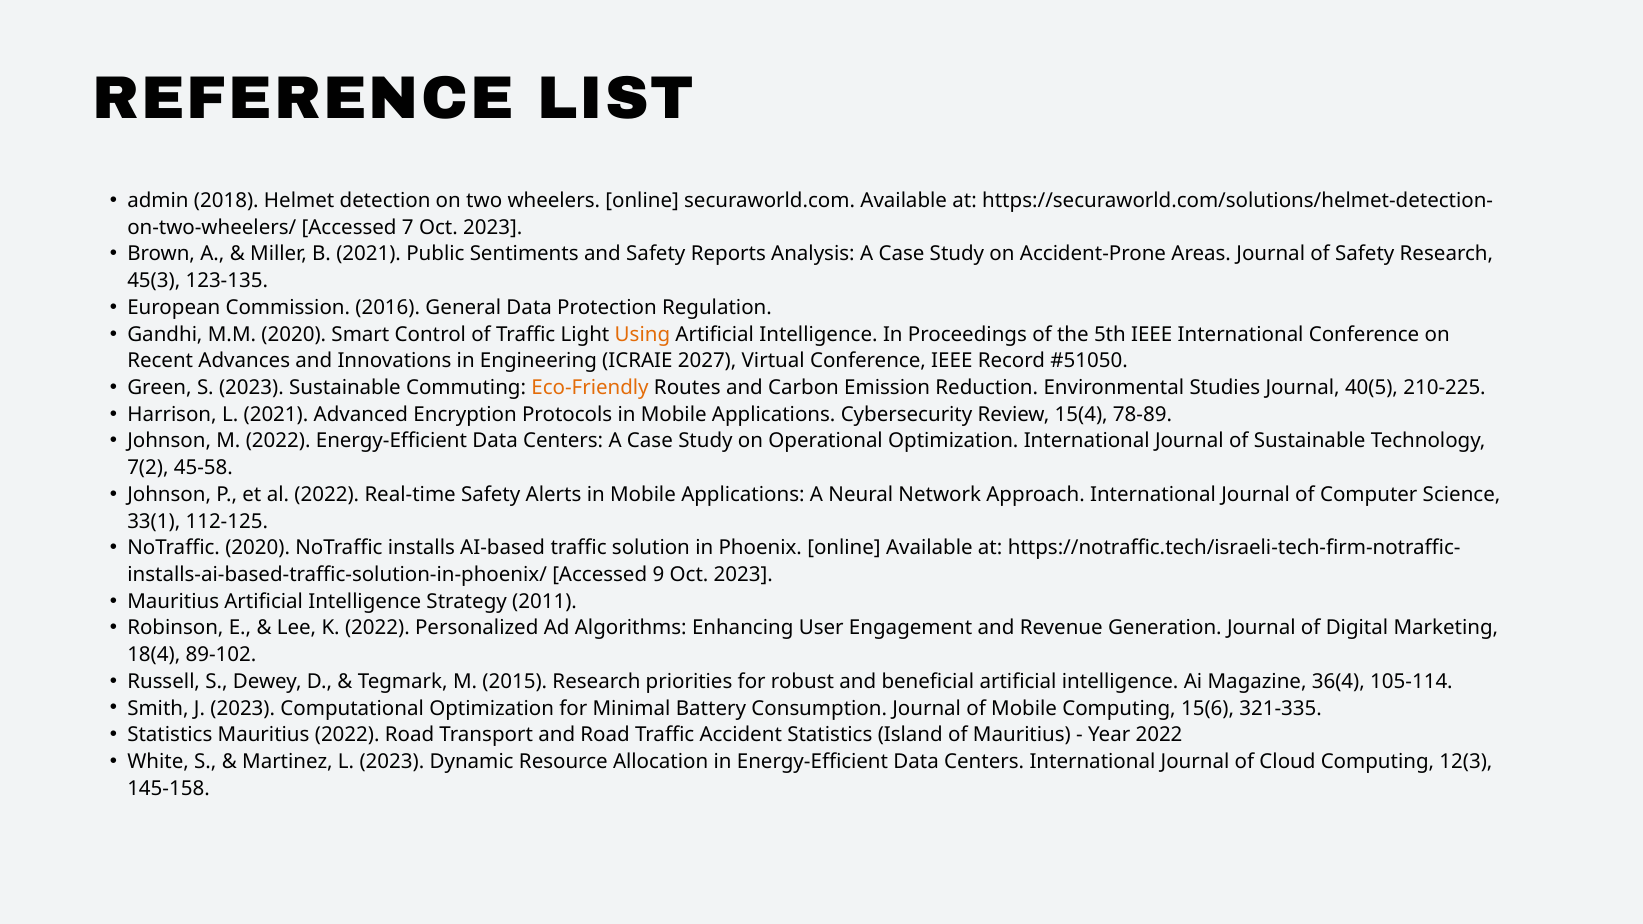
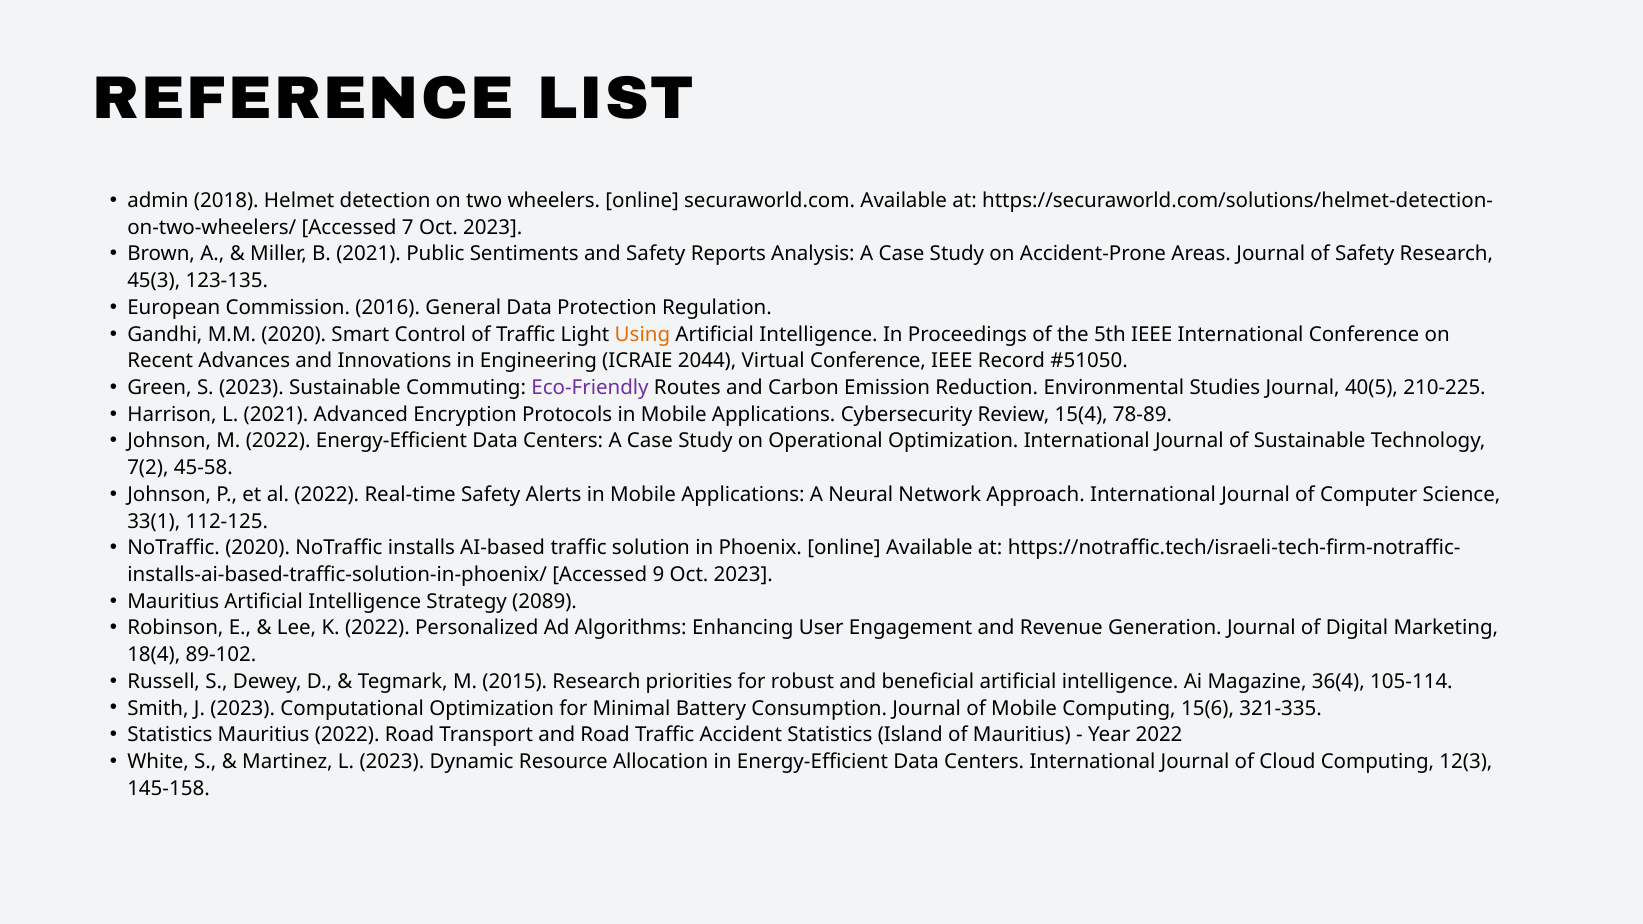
2027: 2027 -> 2044
Eco-Friendly colour: orange -> purple
2011: 2011 -> 2089
